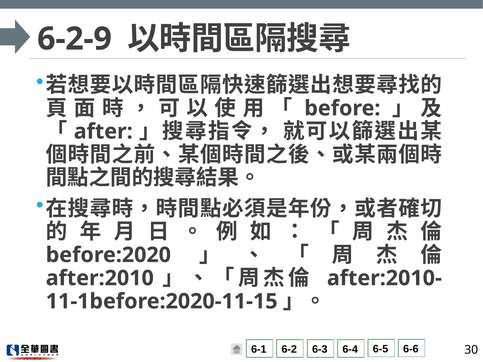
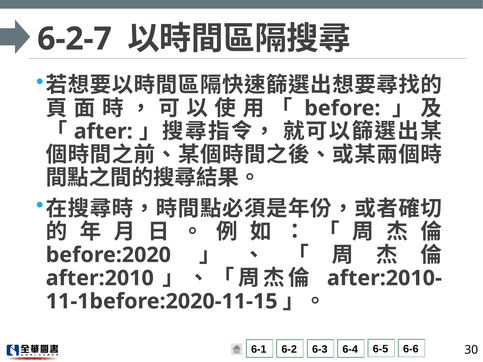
6-2-9: 6-2-9 -> 6-2-7
